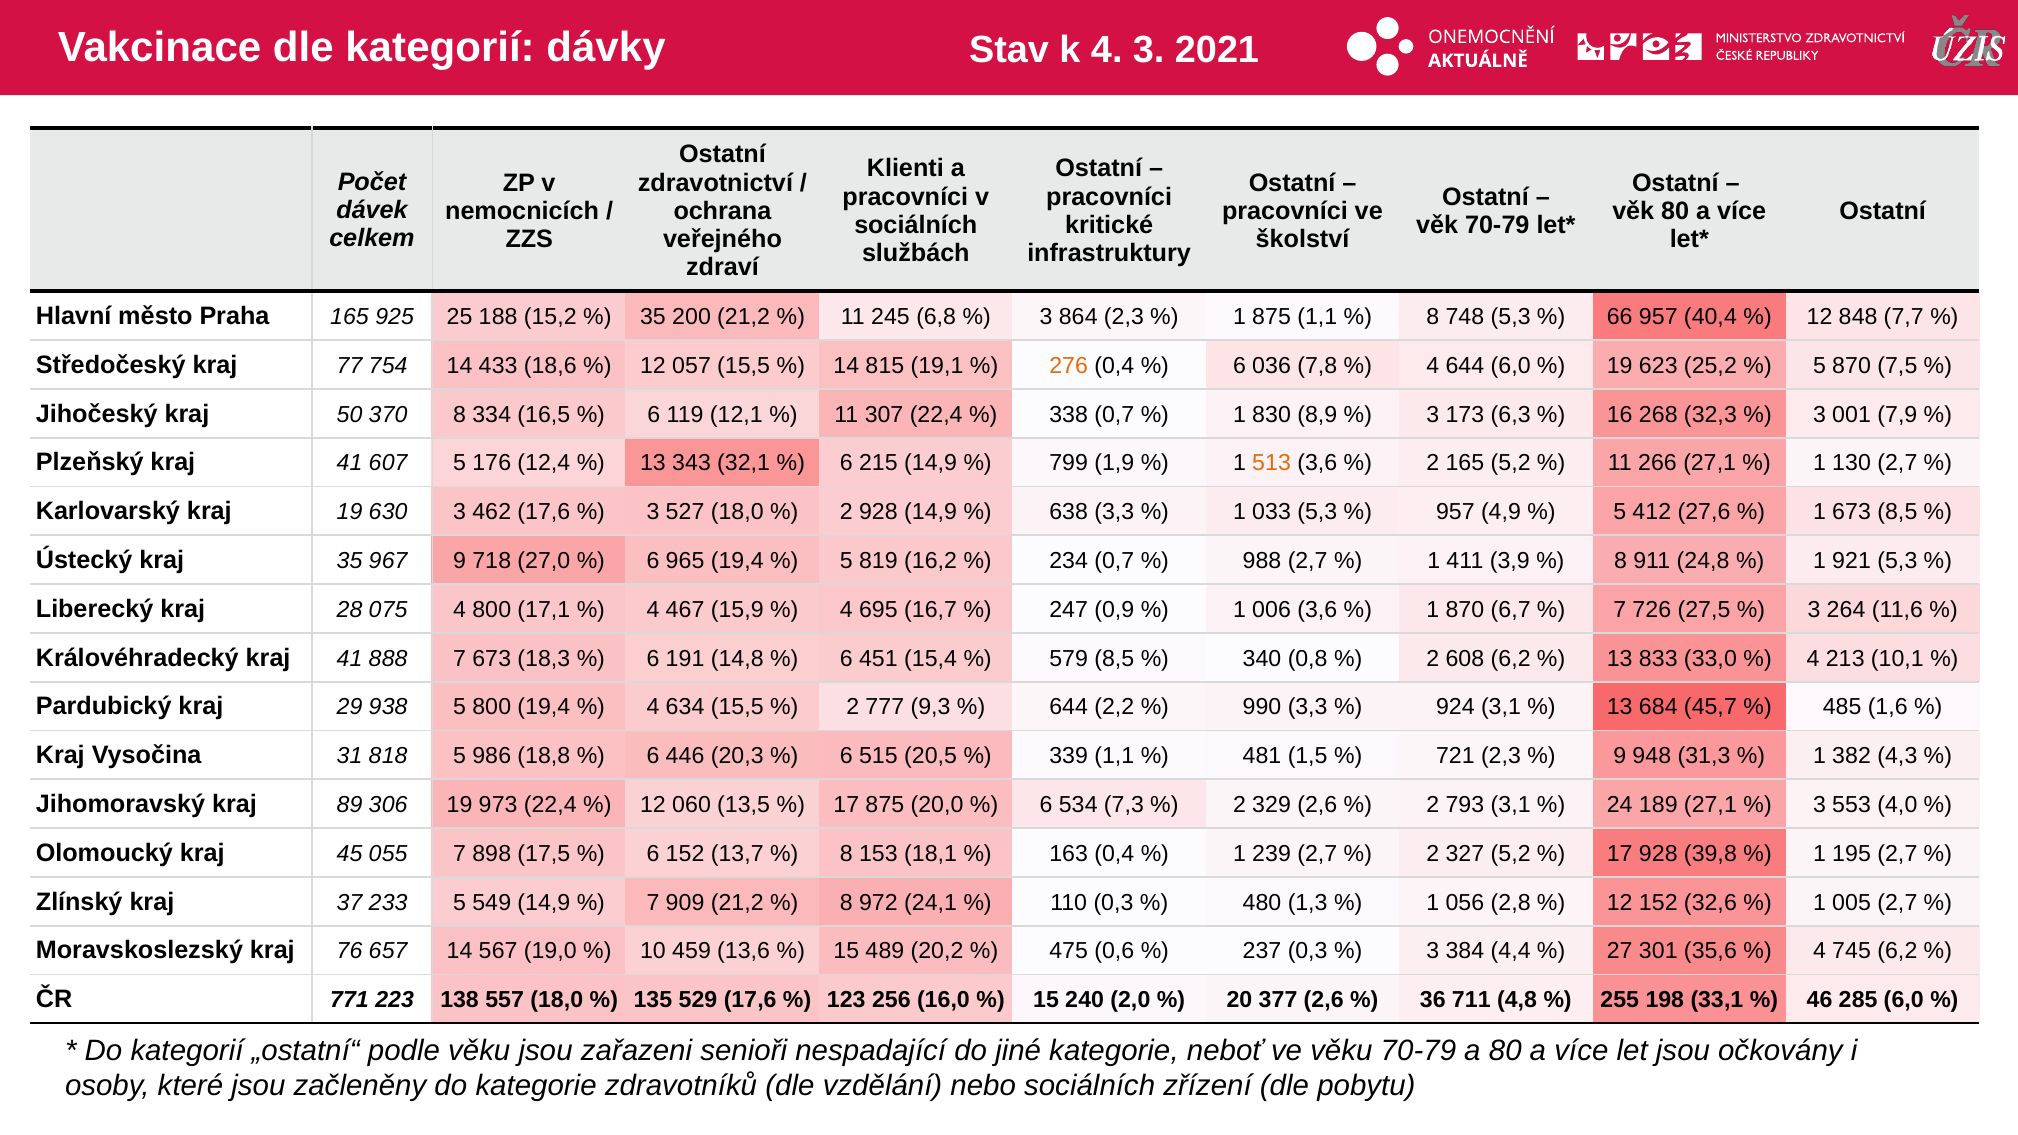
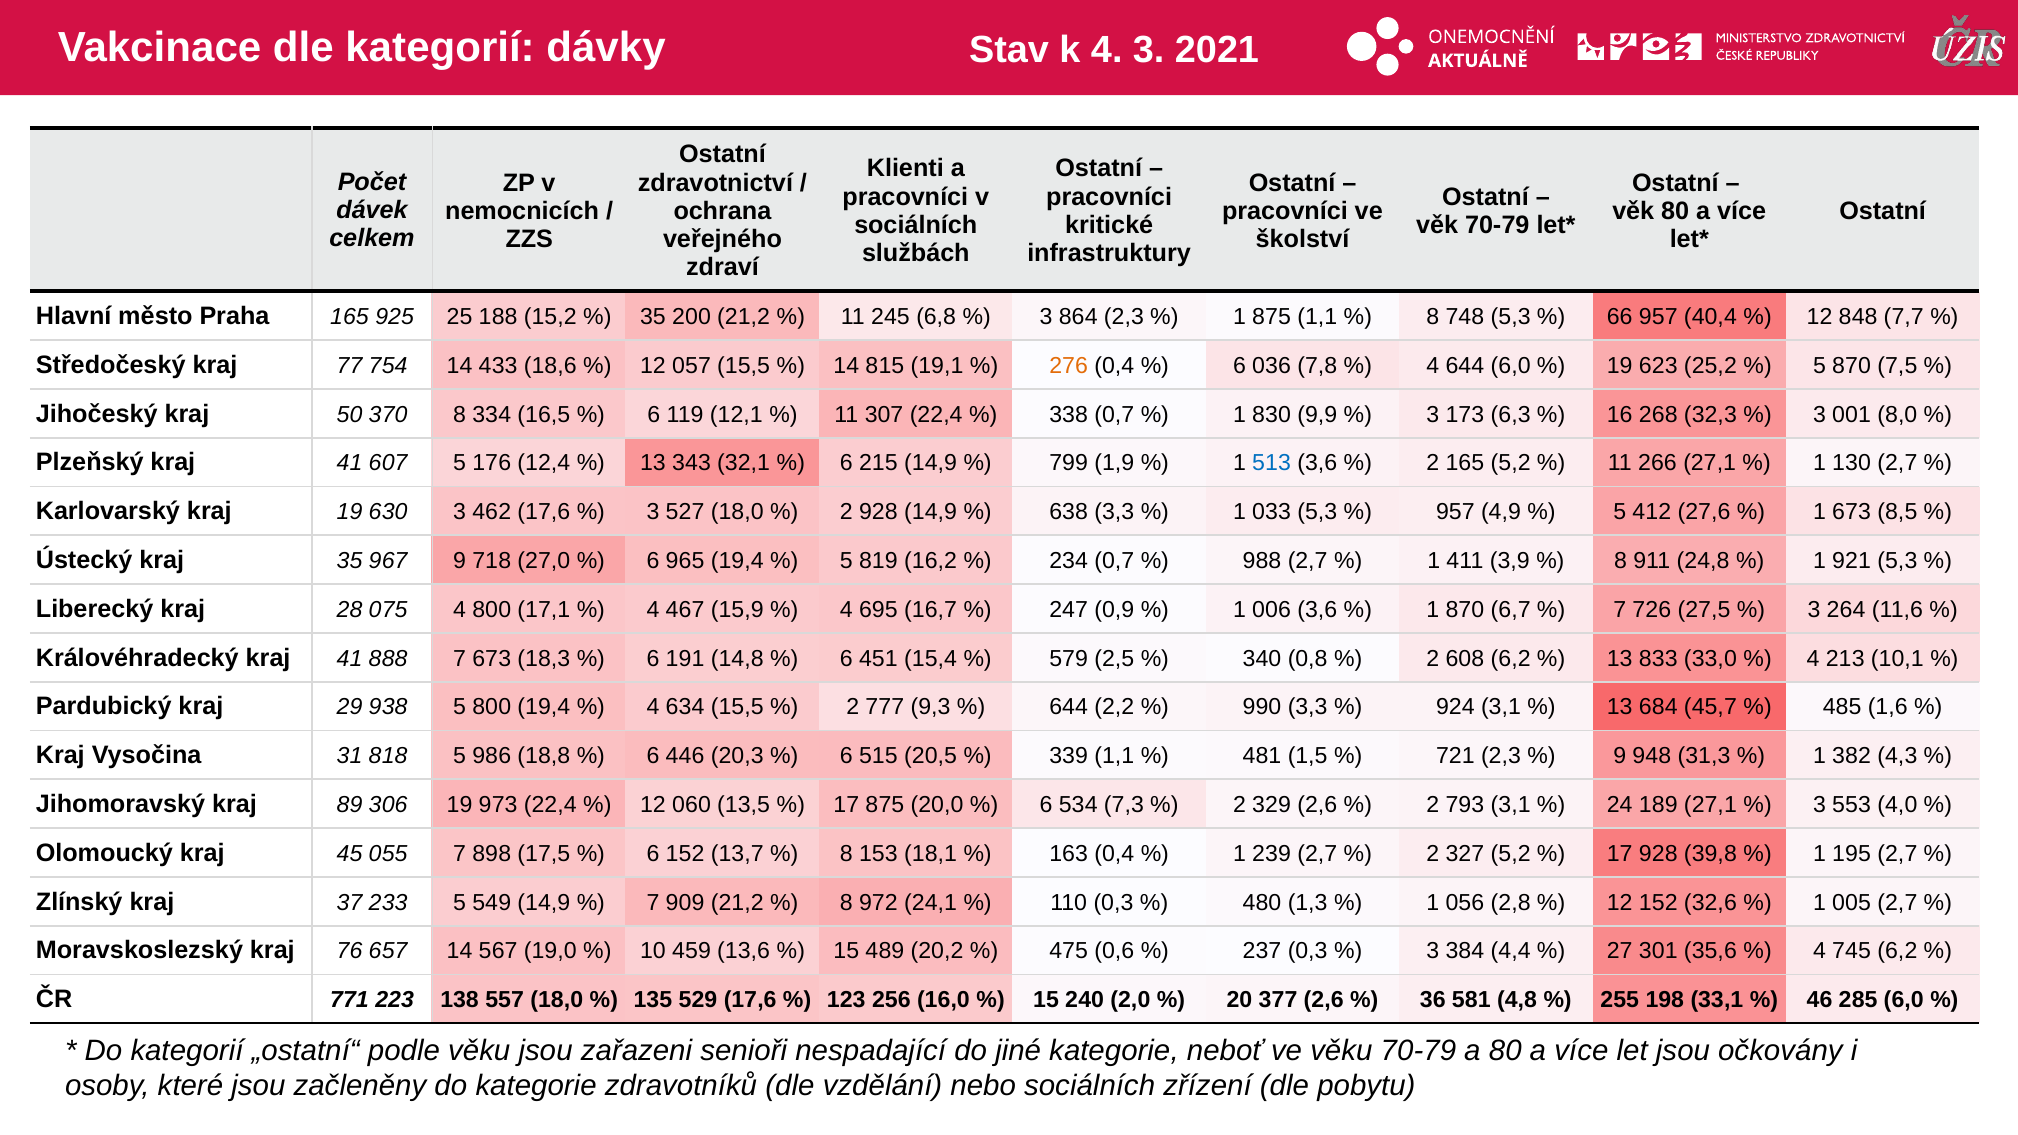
8,9: 8,9 -> 9,9
7,9: 7,9 -> 8,0
513 colour: orange -> blue
579 8,5: 8,5 -> 2,5
711: 711 -> 581
